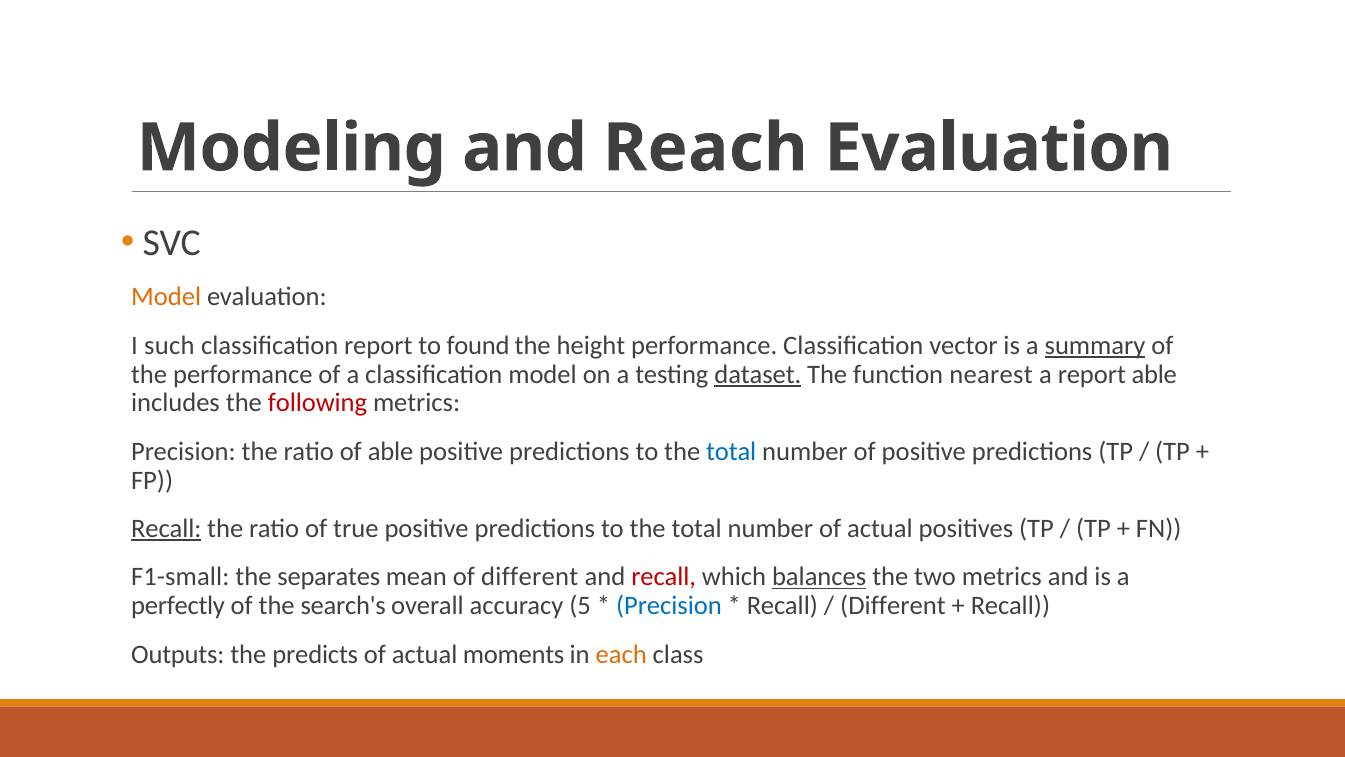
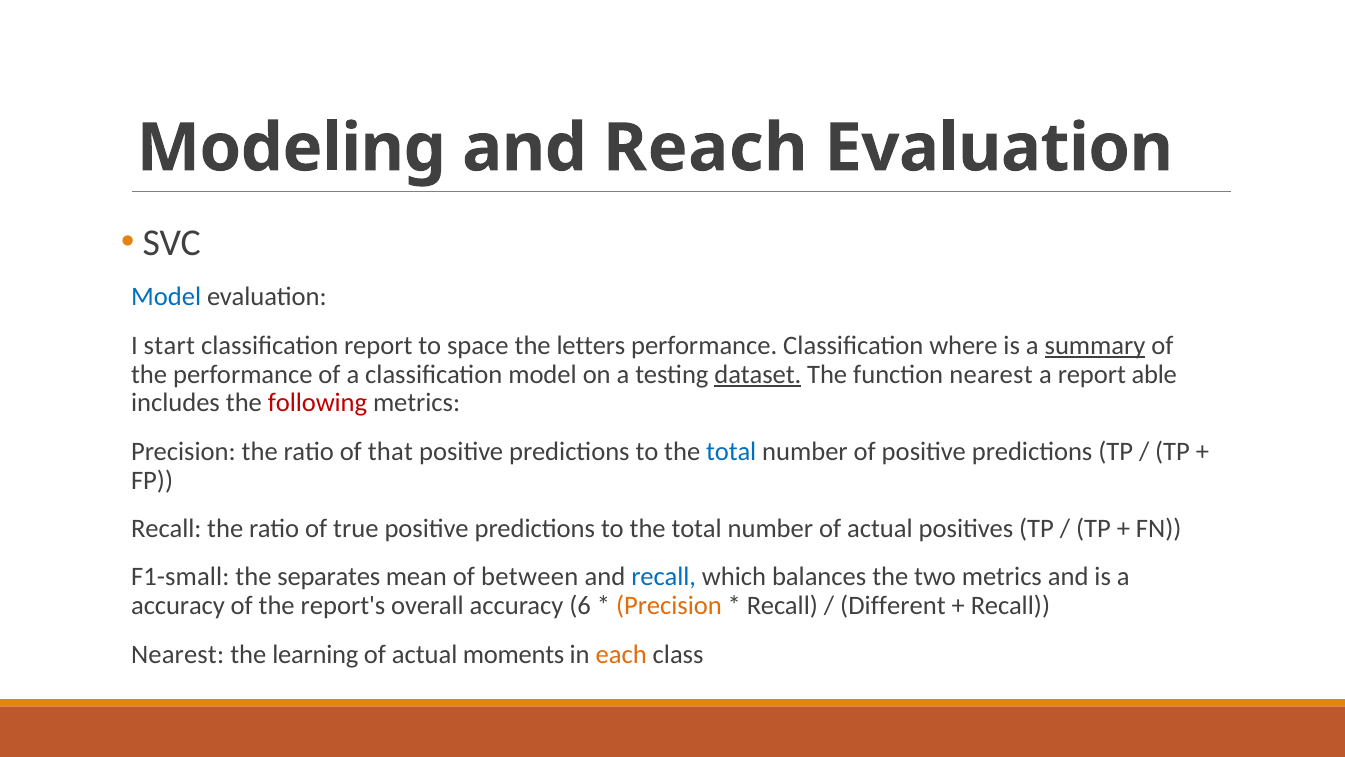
Model at (166, 297) colour: orange -> blue
such: such -> start
found: found -> space
height: height -> letters
vector: vector -> where
of able: able -> that
Recall at (166, 528) underline: present -> none
of different: different -> between
recall at (664, 577) colour: red -> blue
balances underline: present -> none
perfectly at (178, 605): perfectly -> accuracy
search's: search's -> report's
5: 5 -> 6
Precision at (669, 605) colour: blue -> orange
Outputs at (178, 654): Outputs -> Nearest
predicts: predicts -> learning
